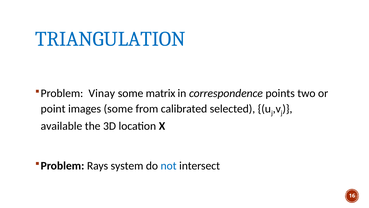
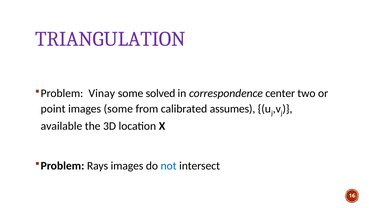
TRIANGULATION colour: blue -> purple
matrix: matrix -> solved
points: points -> center
selected: selected -> assumes
Rays system: system -> images
